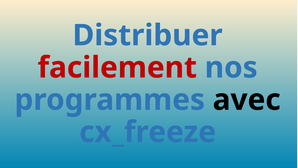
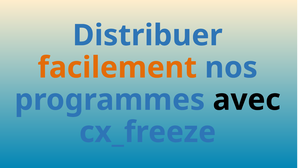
facilement colour: red -> orange
